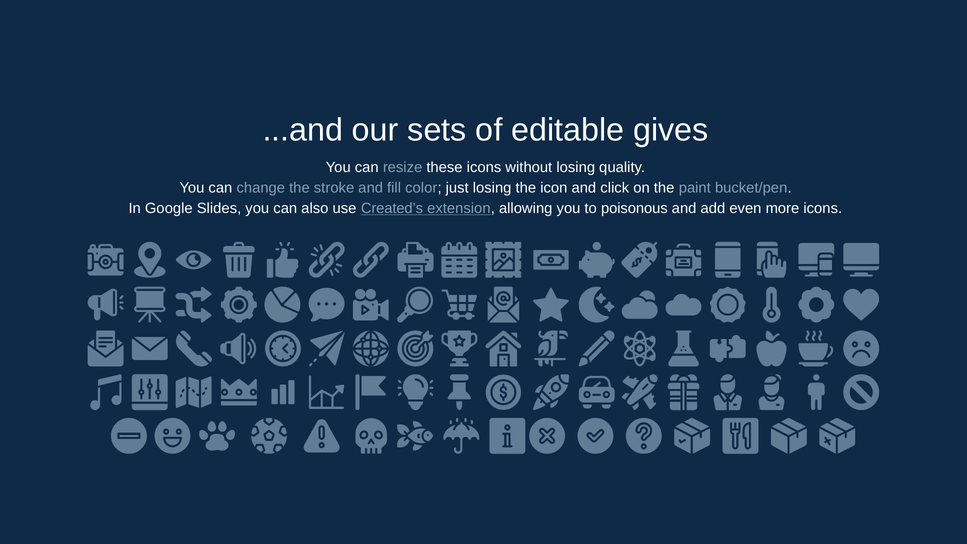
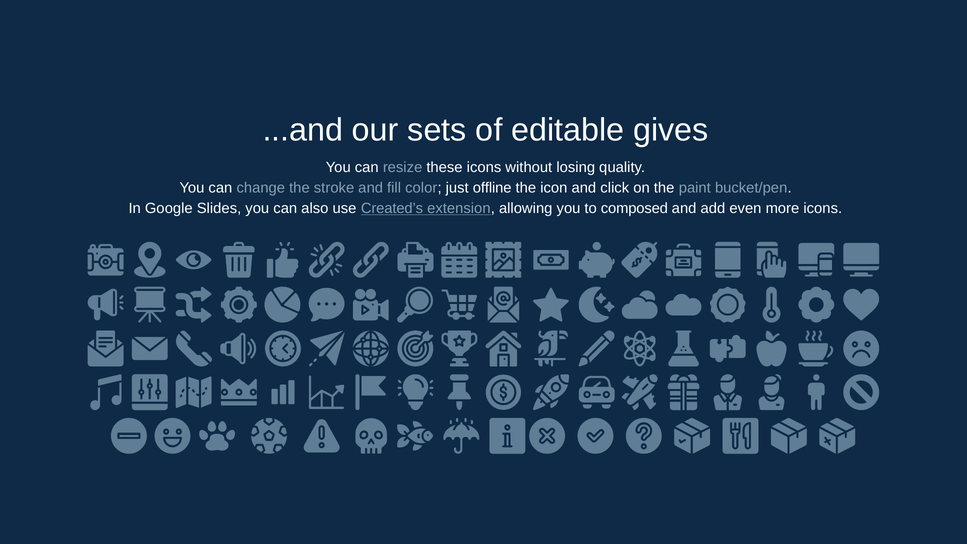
just losing: losing -> offline
poisonous: poisonous -> composed
